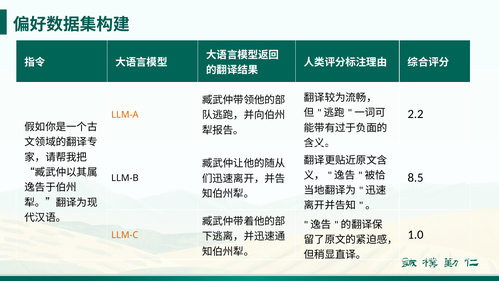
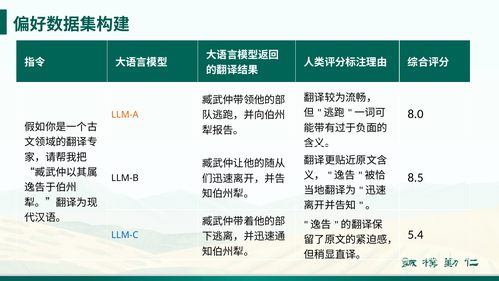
2.2: 2.2 -> 8.0
1.0: 1.0 -> 5.4
LLM-C colour: orange -> blue
